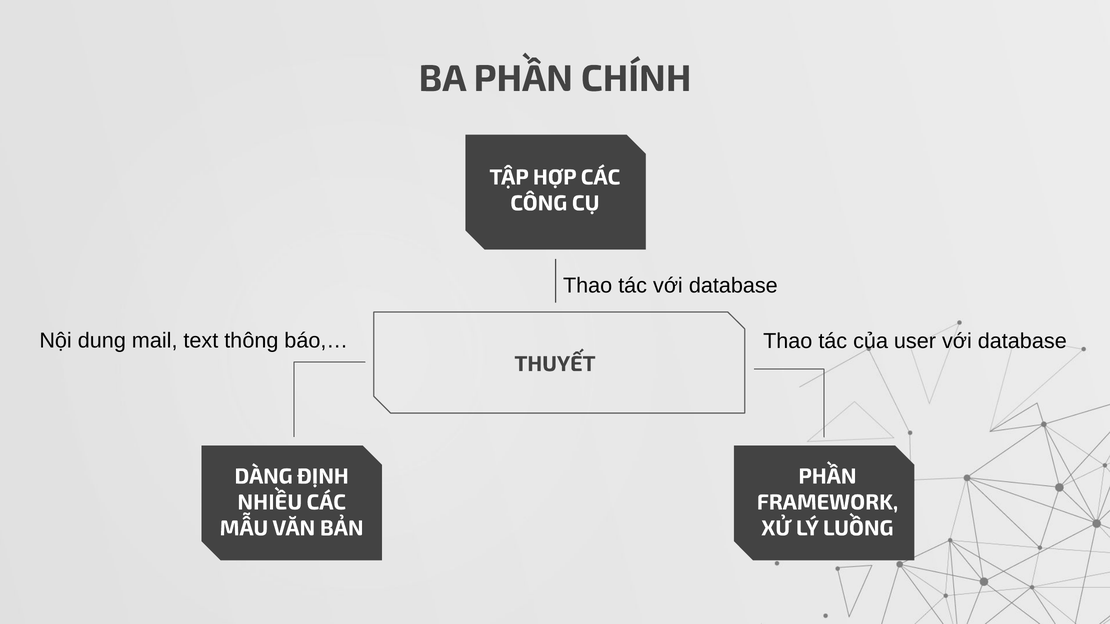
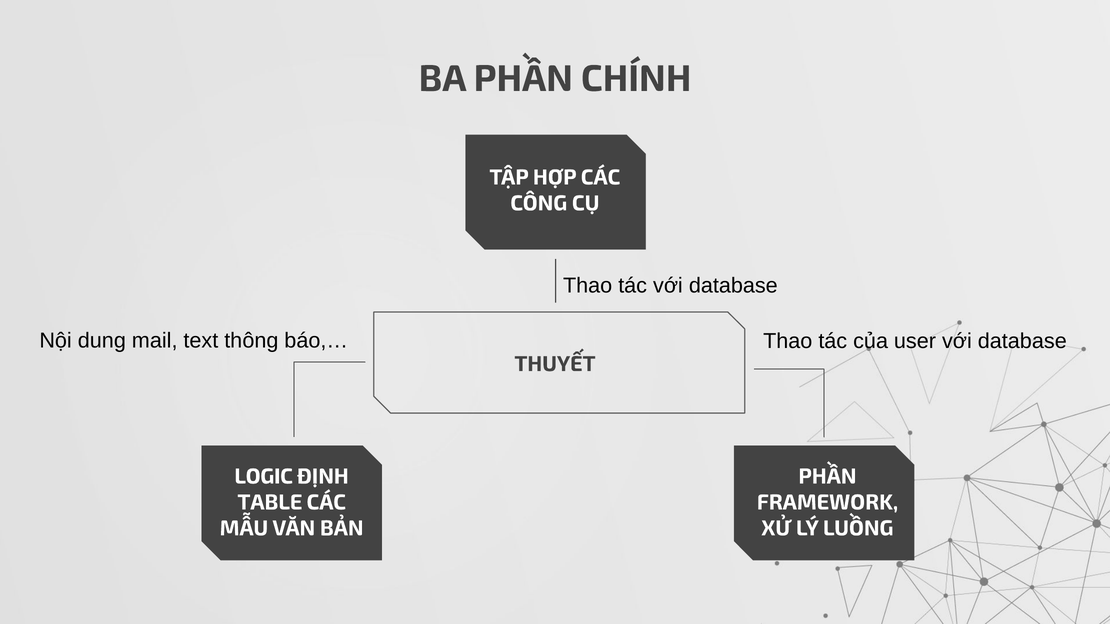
DÀNG: DÀNG -> LOGIC
NHIỀU: NHIỀU -> TABLE
